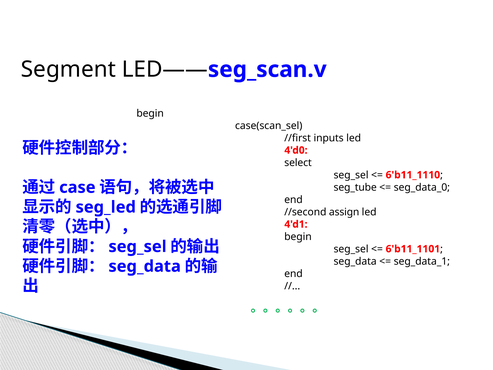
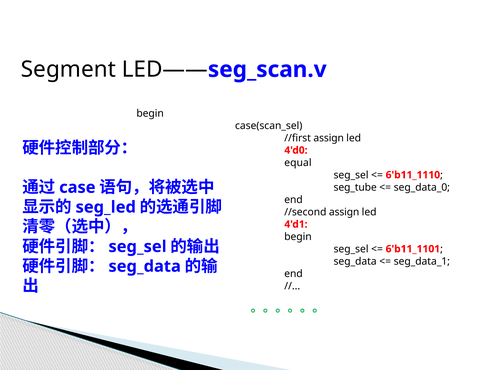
//first inputs: inputs -> assign
select: select -> equal
